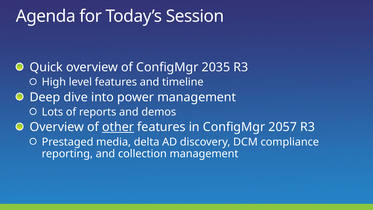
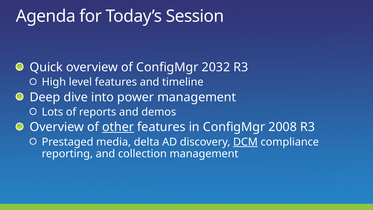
2035: 2035 -> 2032
2057: 2057 -> 2008
DCM underline: none -> present
